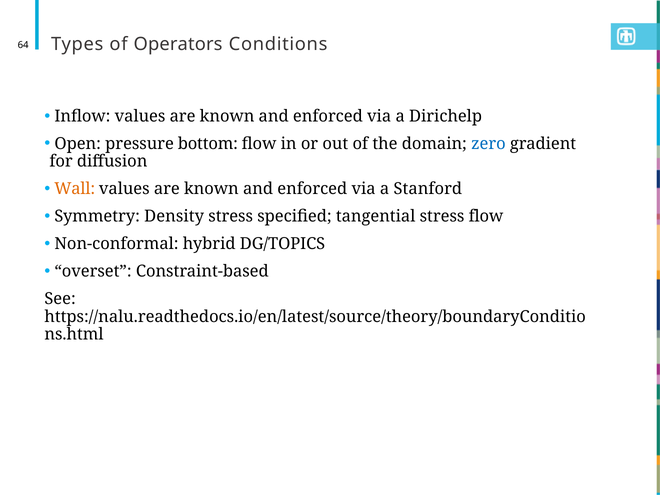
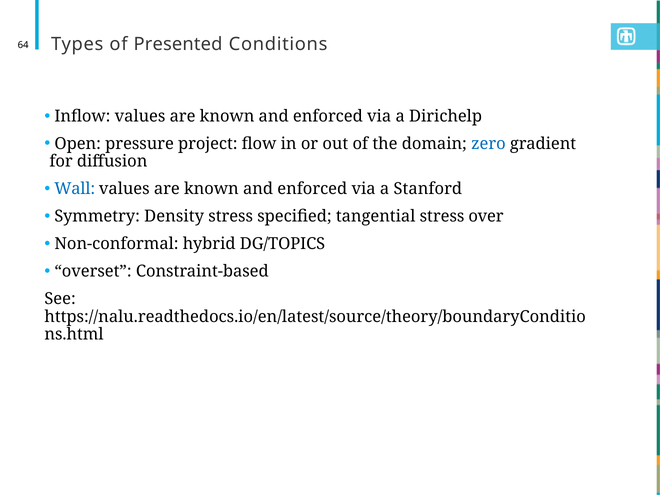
Operators: Operators -> Presented
bottom: bottom -> project
Wall colour: orange -> blue
stress flow: flow -> over
